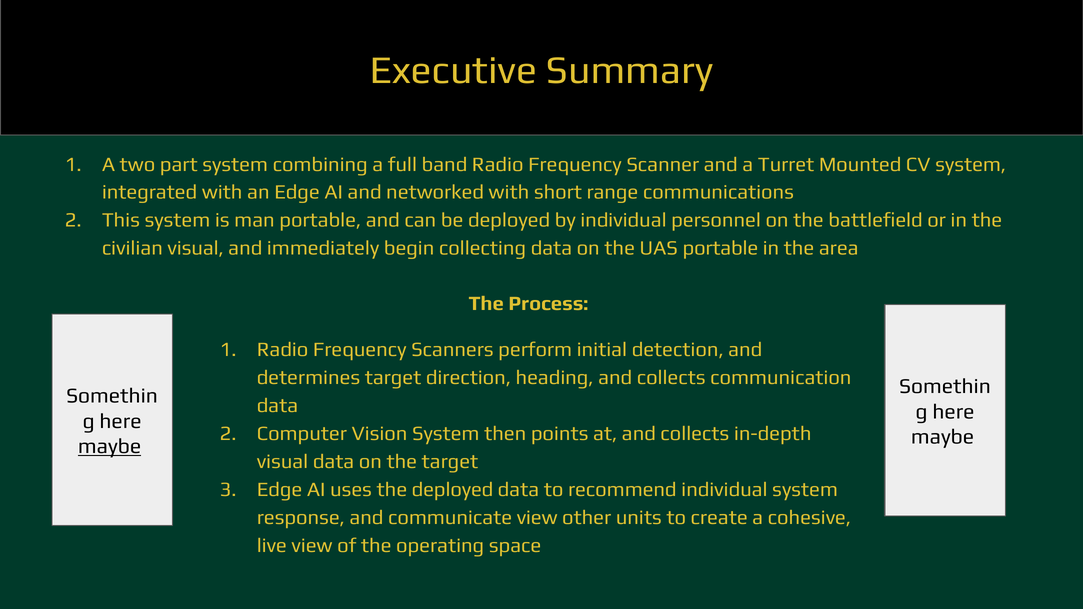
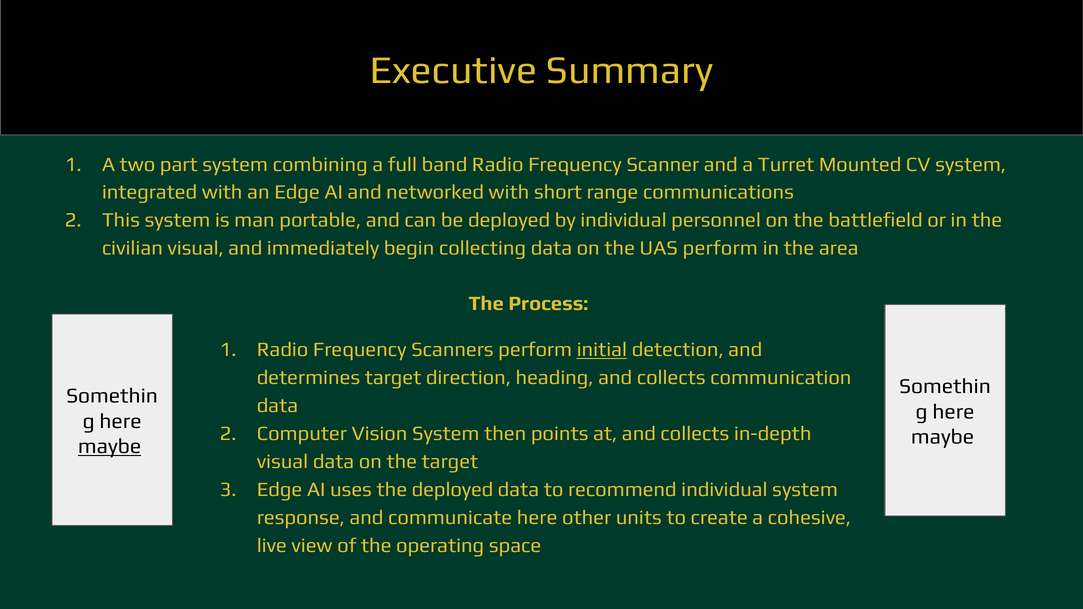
UAS portable: portable -> perform
initial underline: none -> present
communicate view: view -> here
